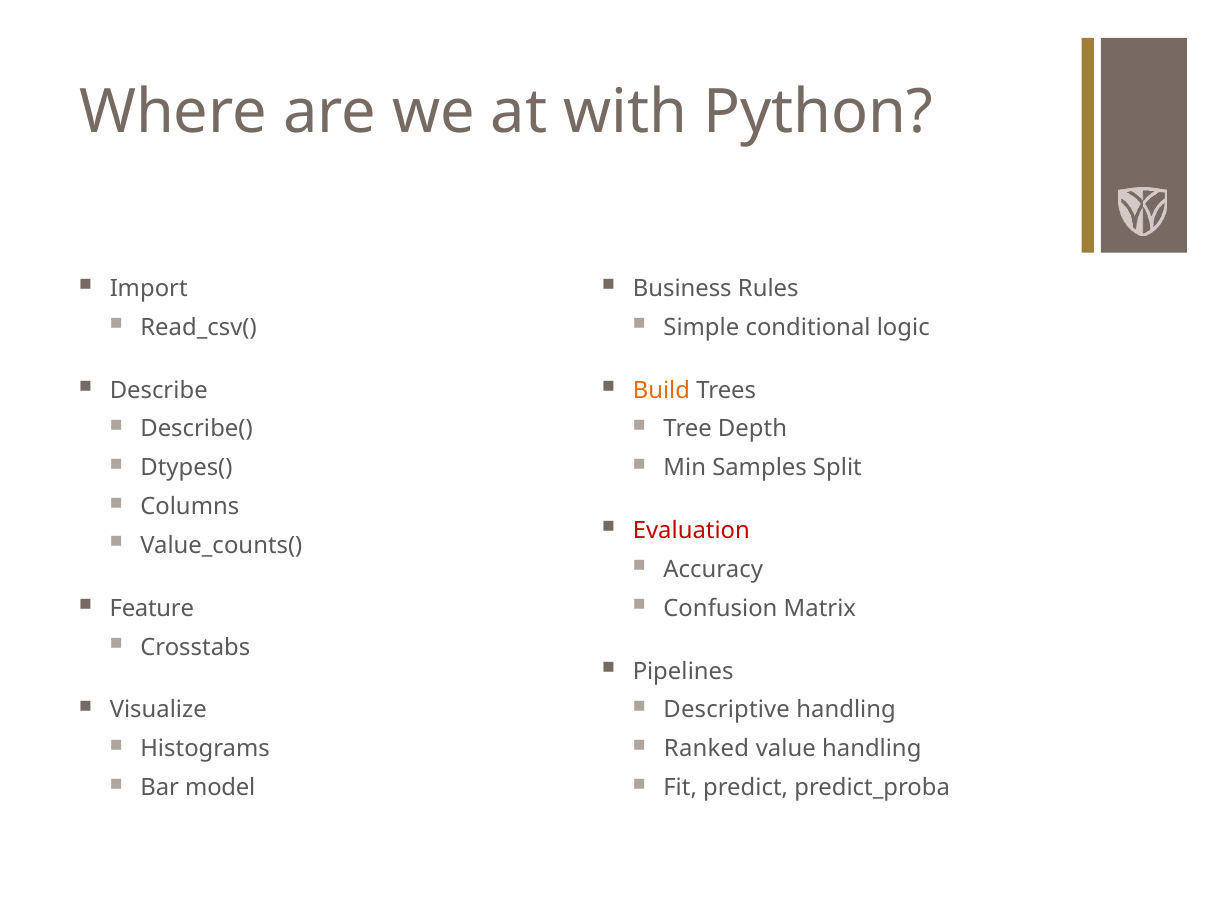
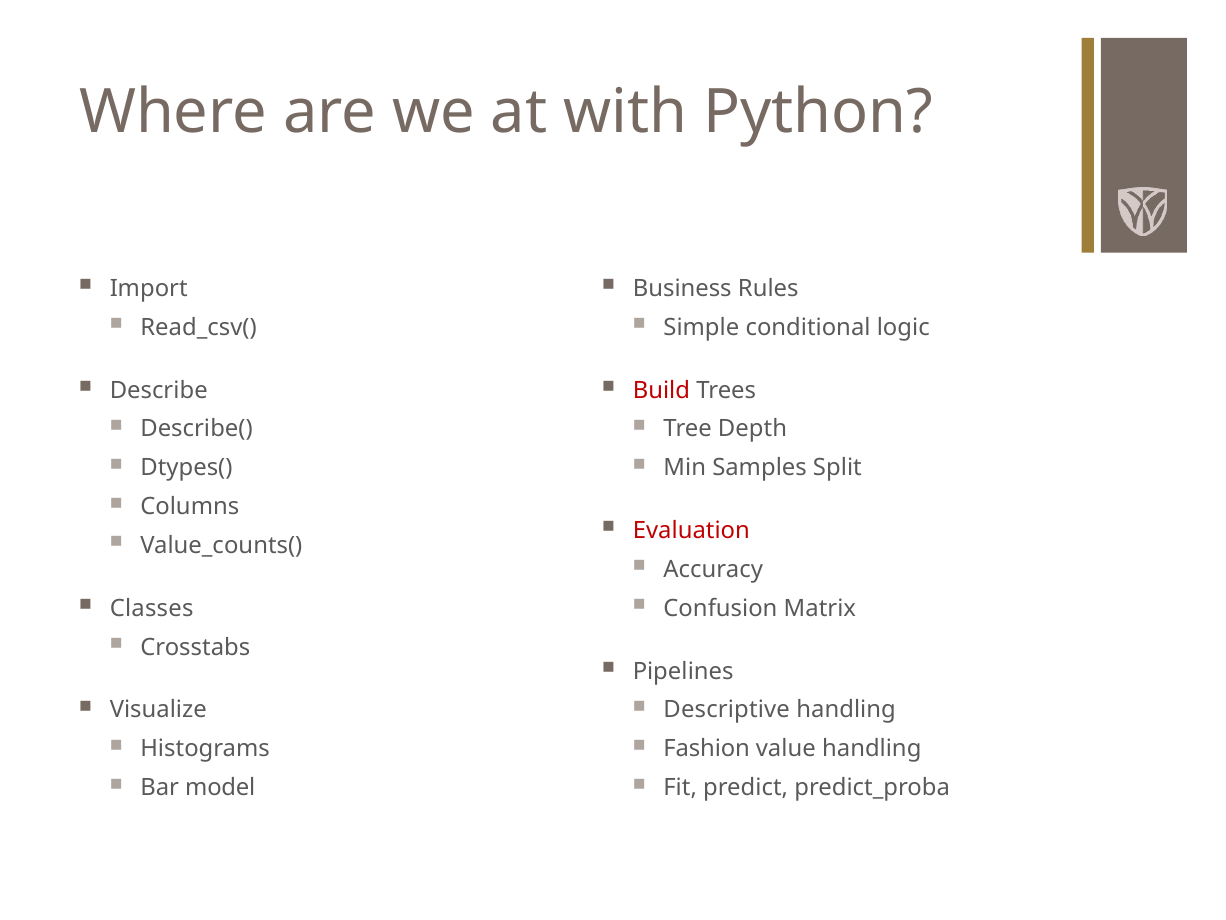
Build colour: orange -> red
Feature: Feature -> Classes
Ranked: Ranked -> Fashion
